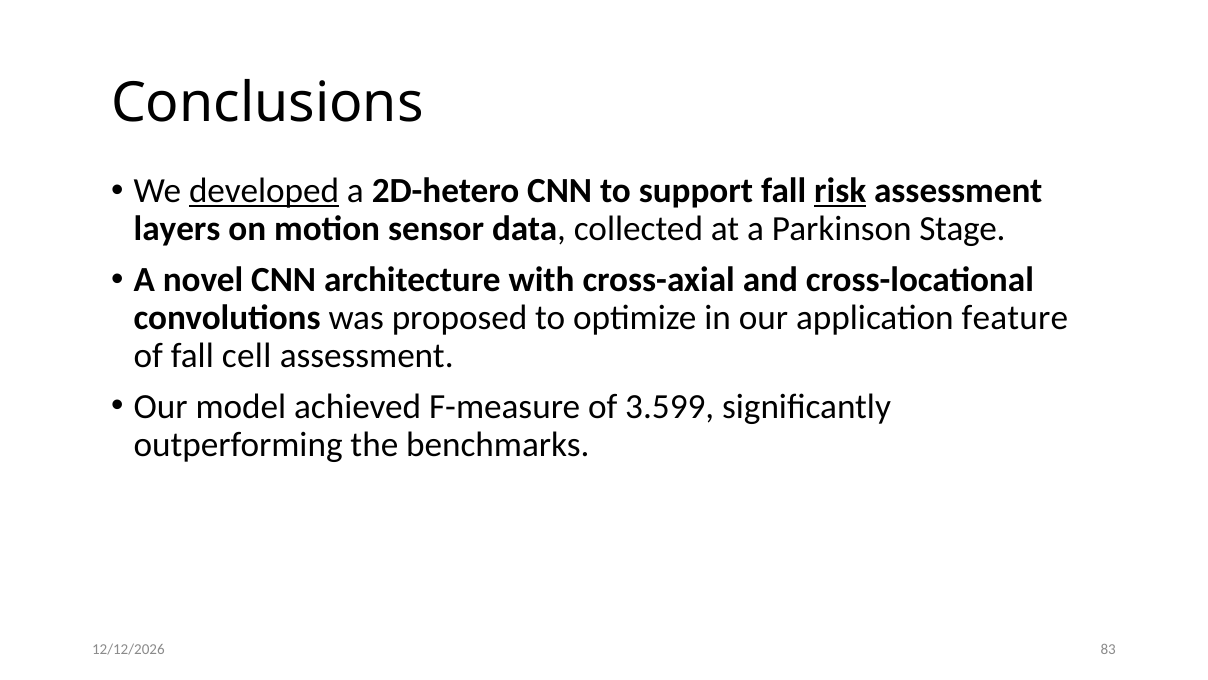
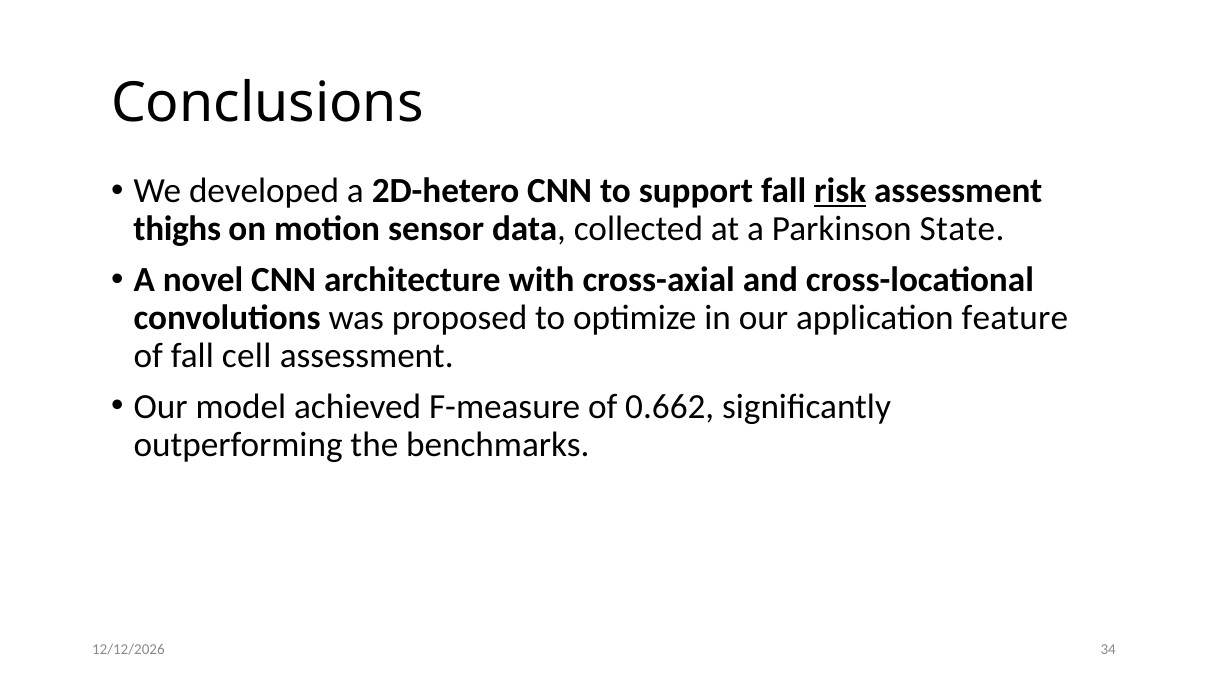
developed underline: present -> none
layers: layers -> thighs
Stage: Stage -> State
3.599: 3.599 -> 0.662
83: 83 -> 34
